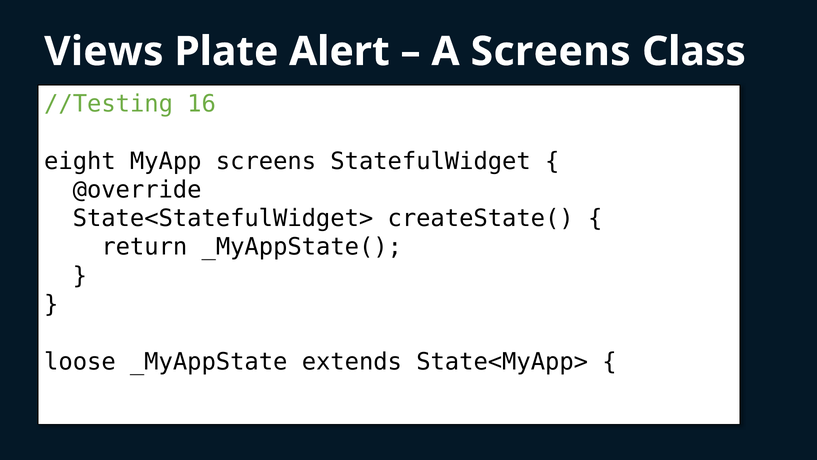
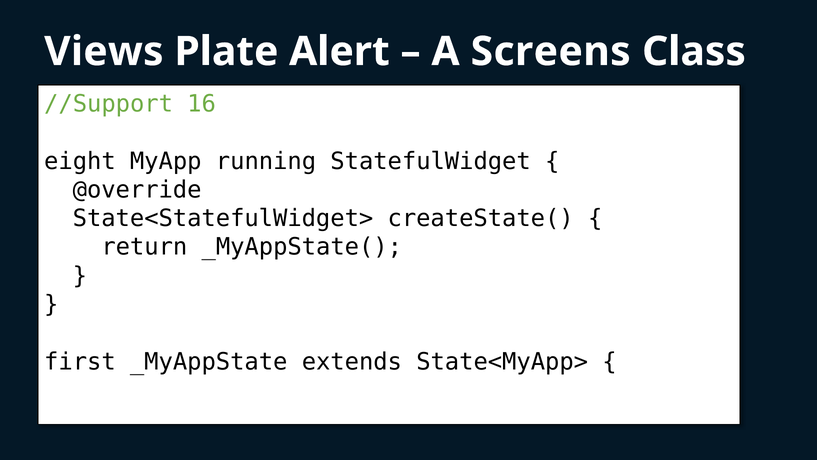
//Testing: //Testing -> //Support
MyApp screens: screens -> running
loose: loose -> first
